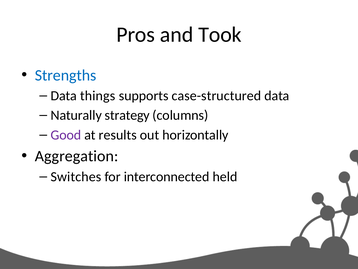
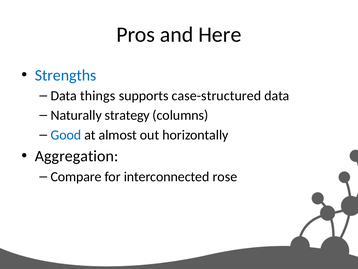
Took: Took -> Here
Good colour: purple -> blue
results: results -> almost
Switches: Switches -> Compare
held: held -> rose
